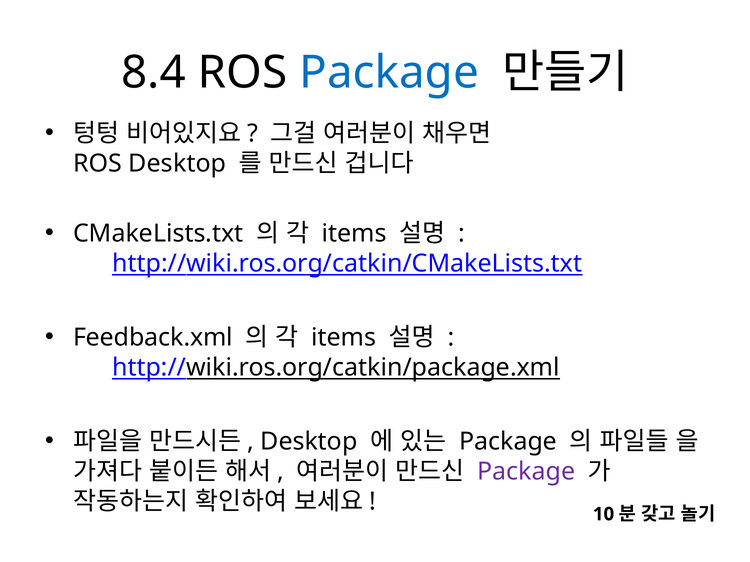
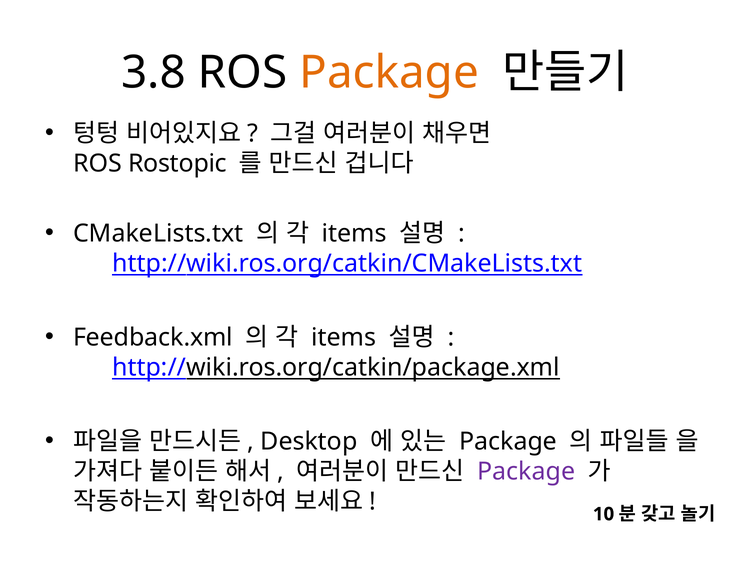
8.4: 8.4 -> 3.8
Package at (389, 73) colour: blue -> orange
ROS Desktop: Desktop -> Rostopic
